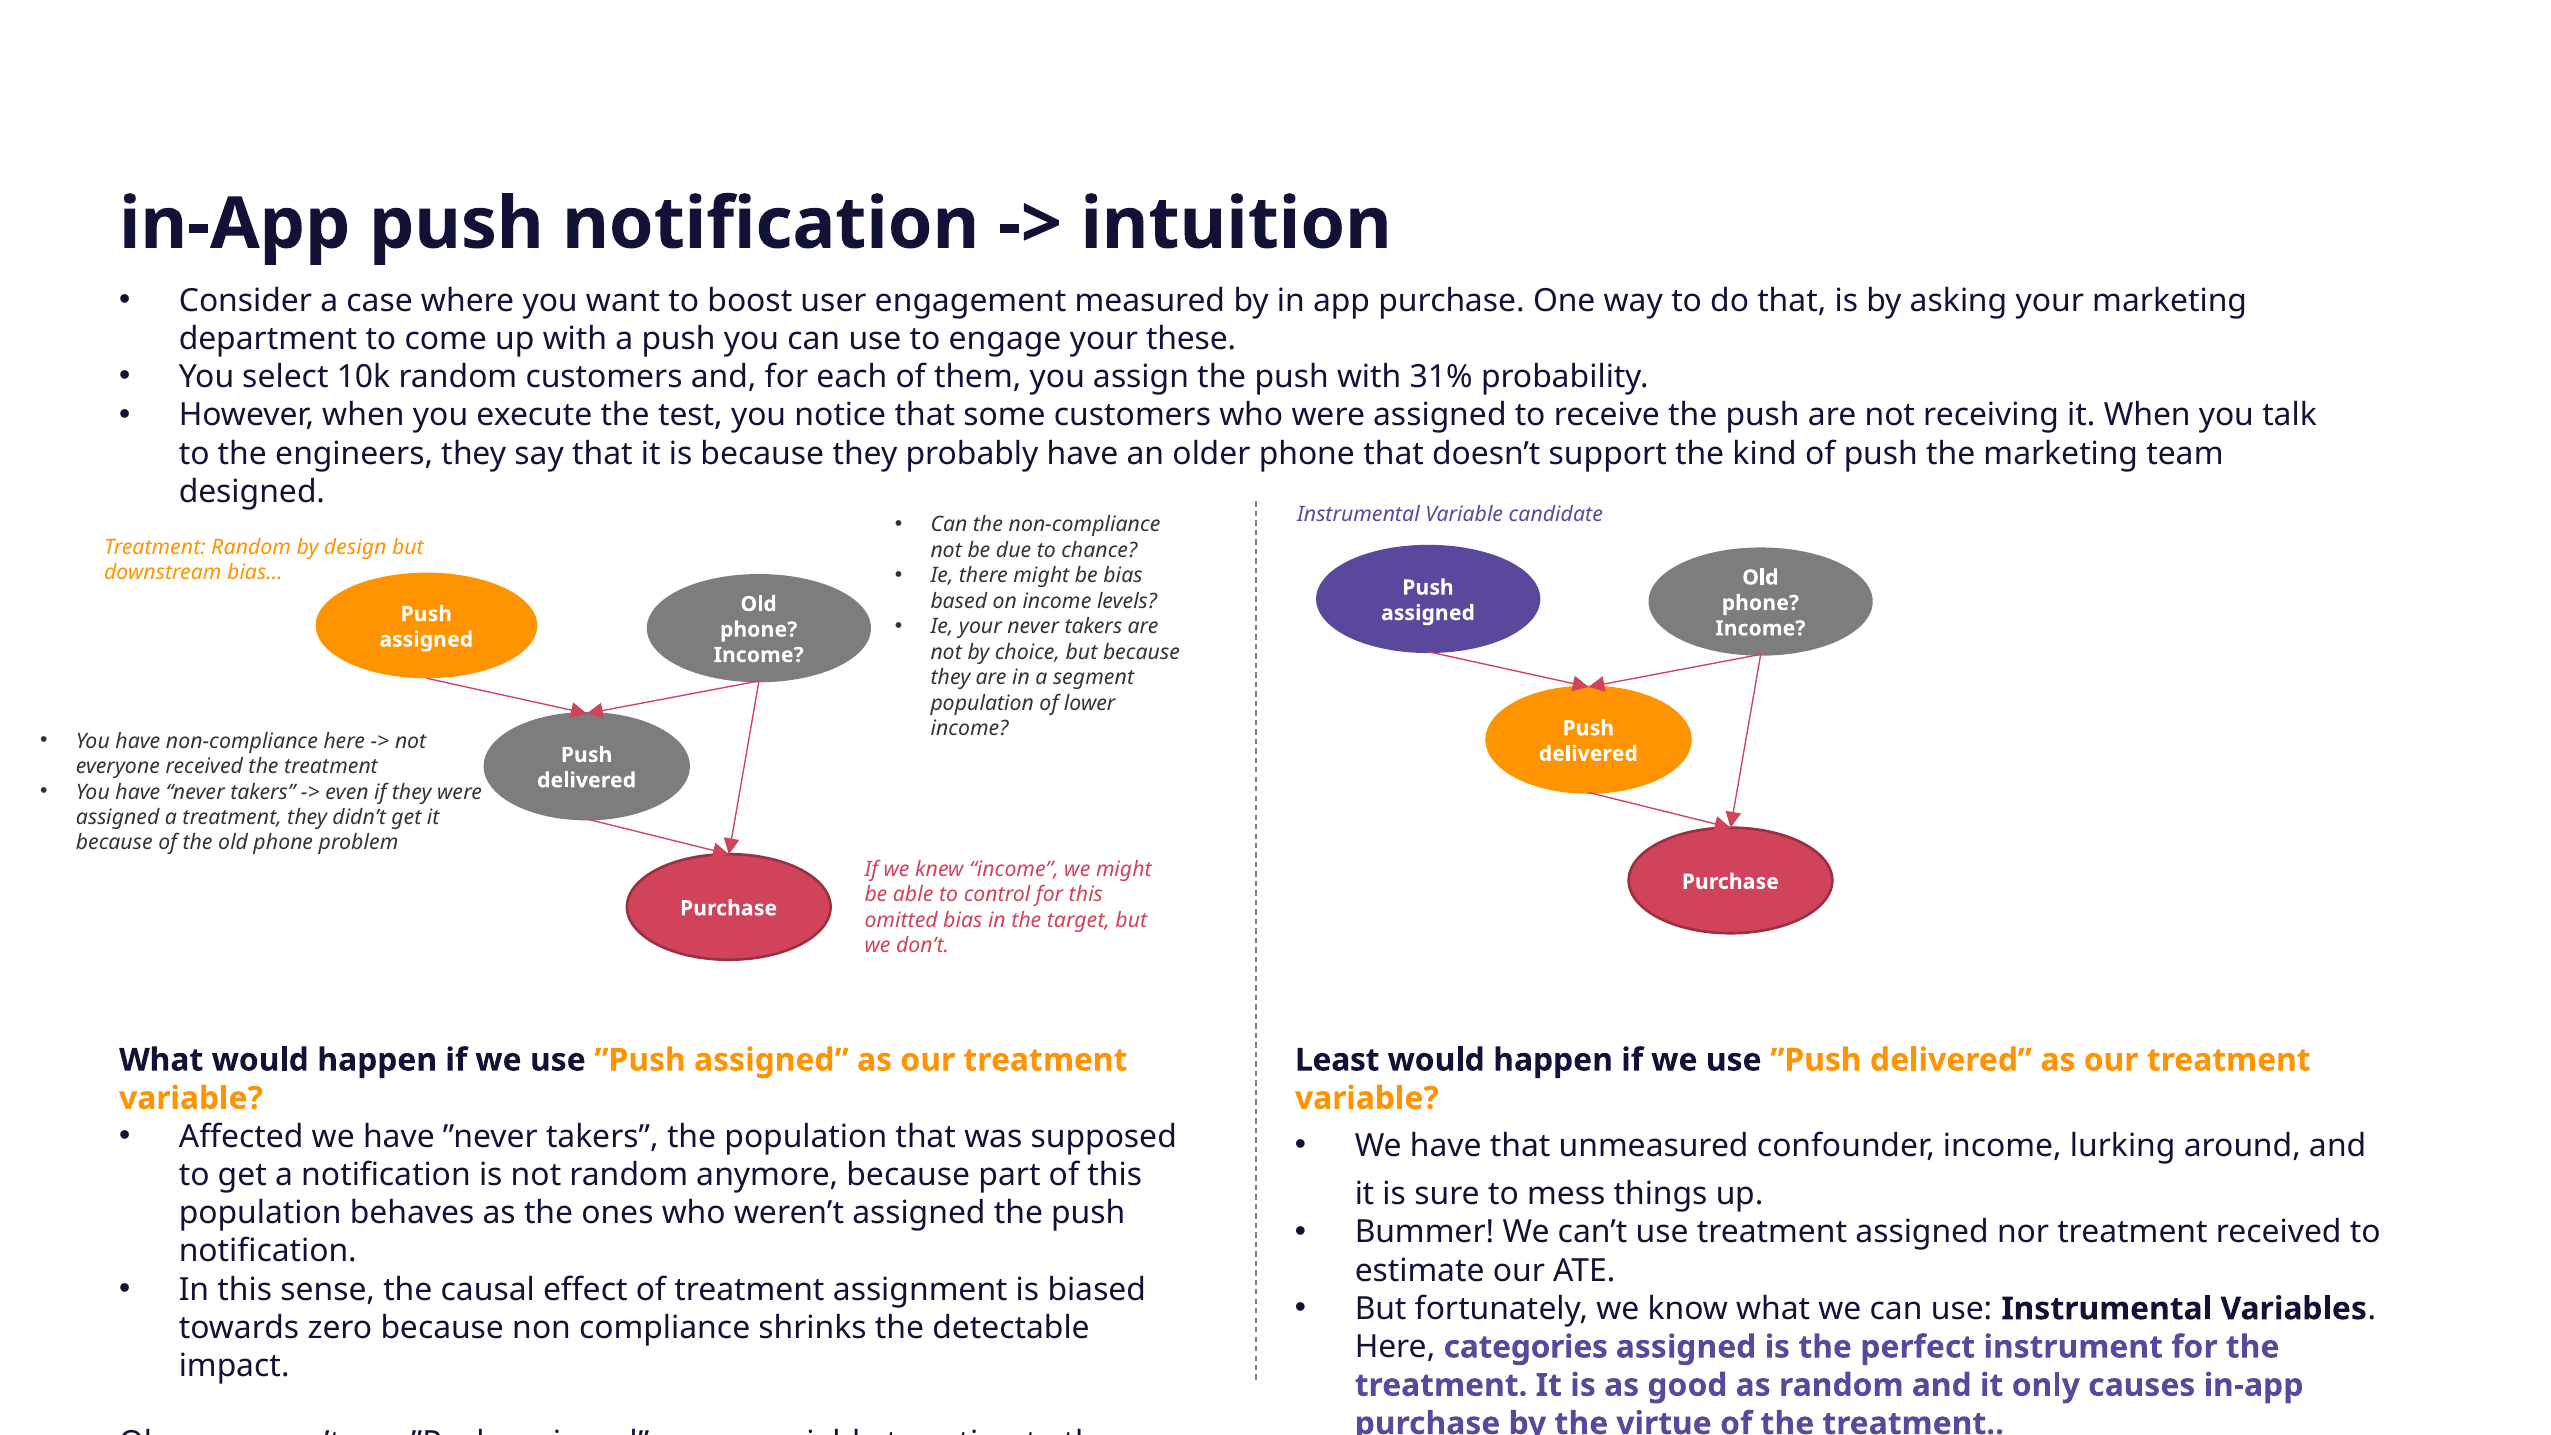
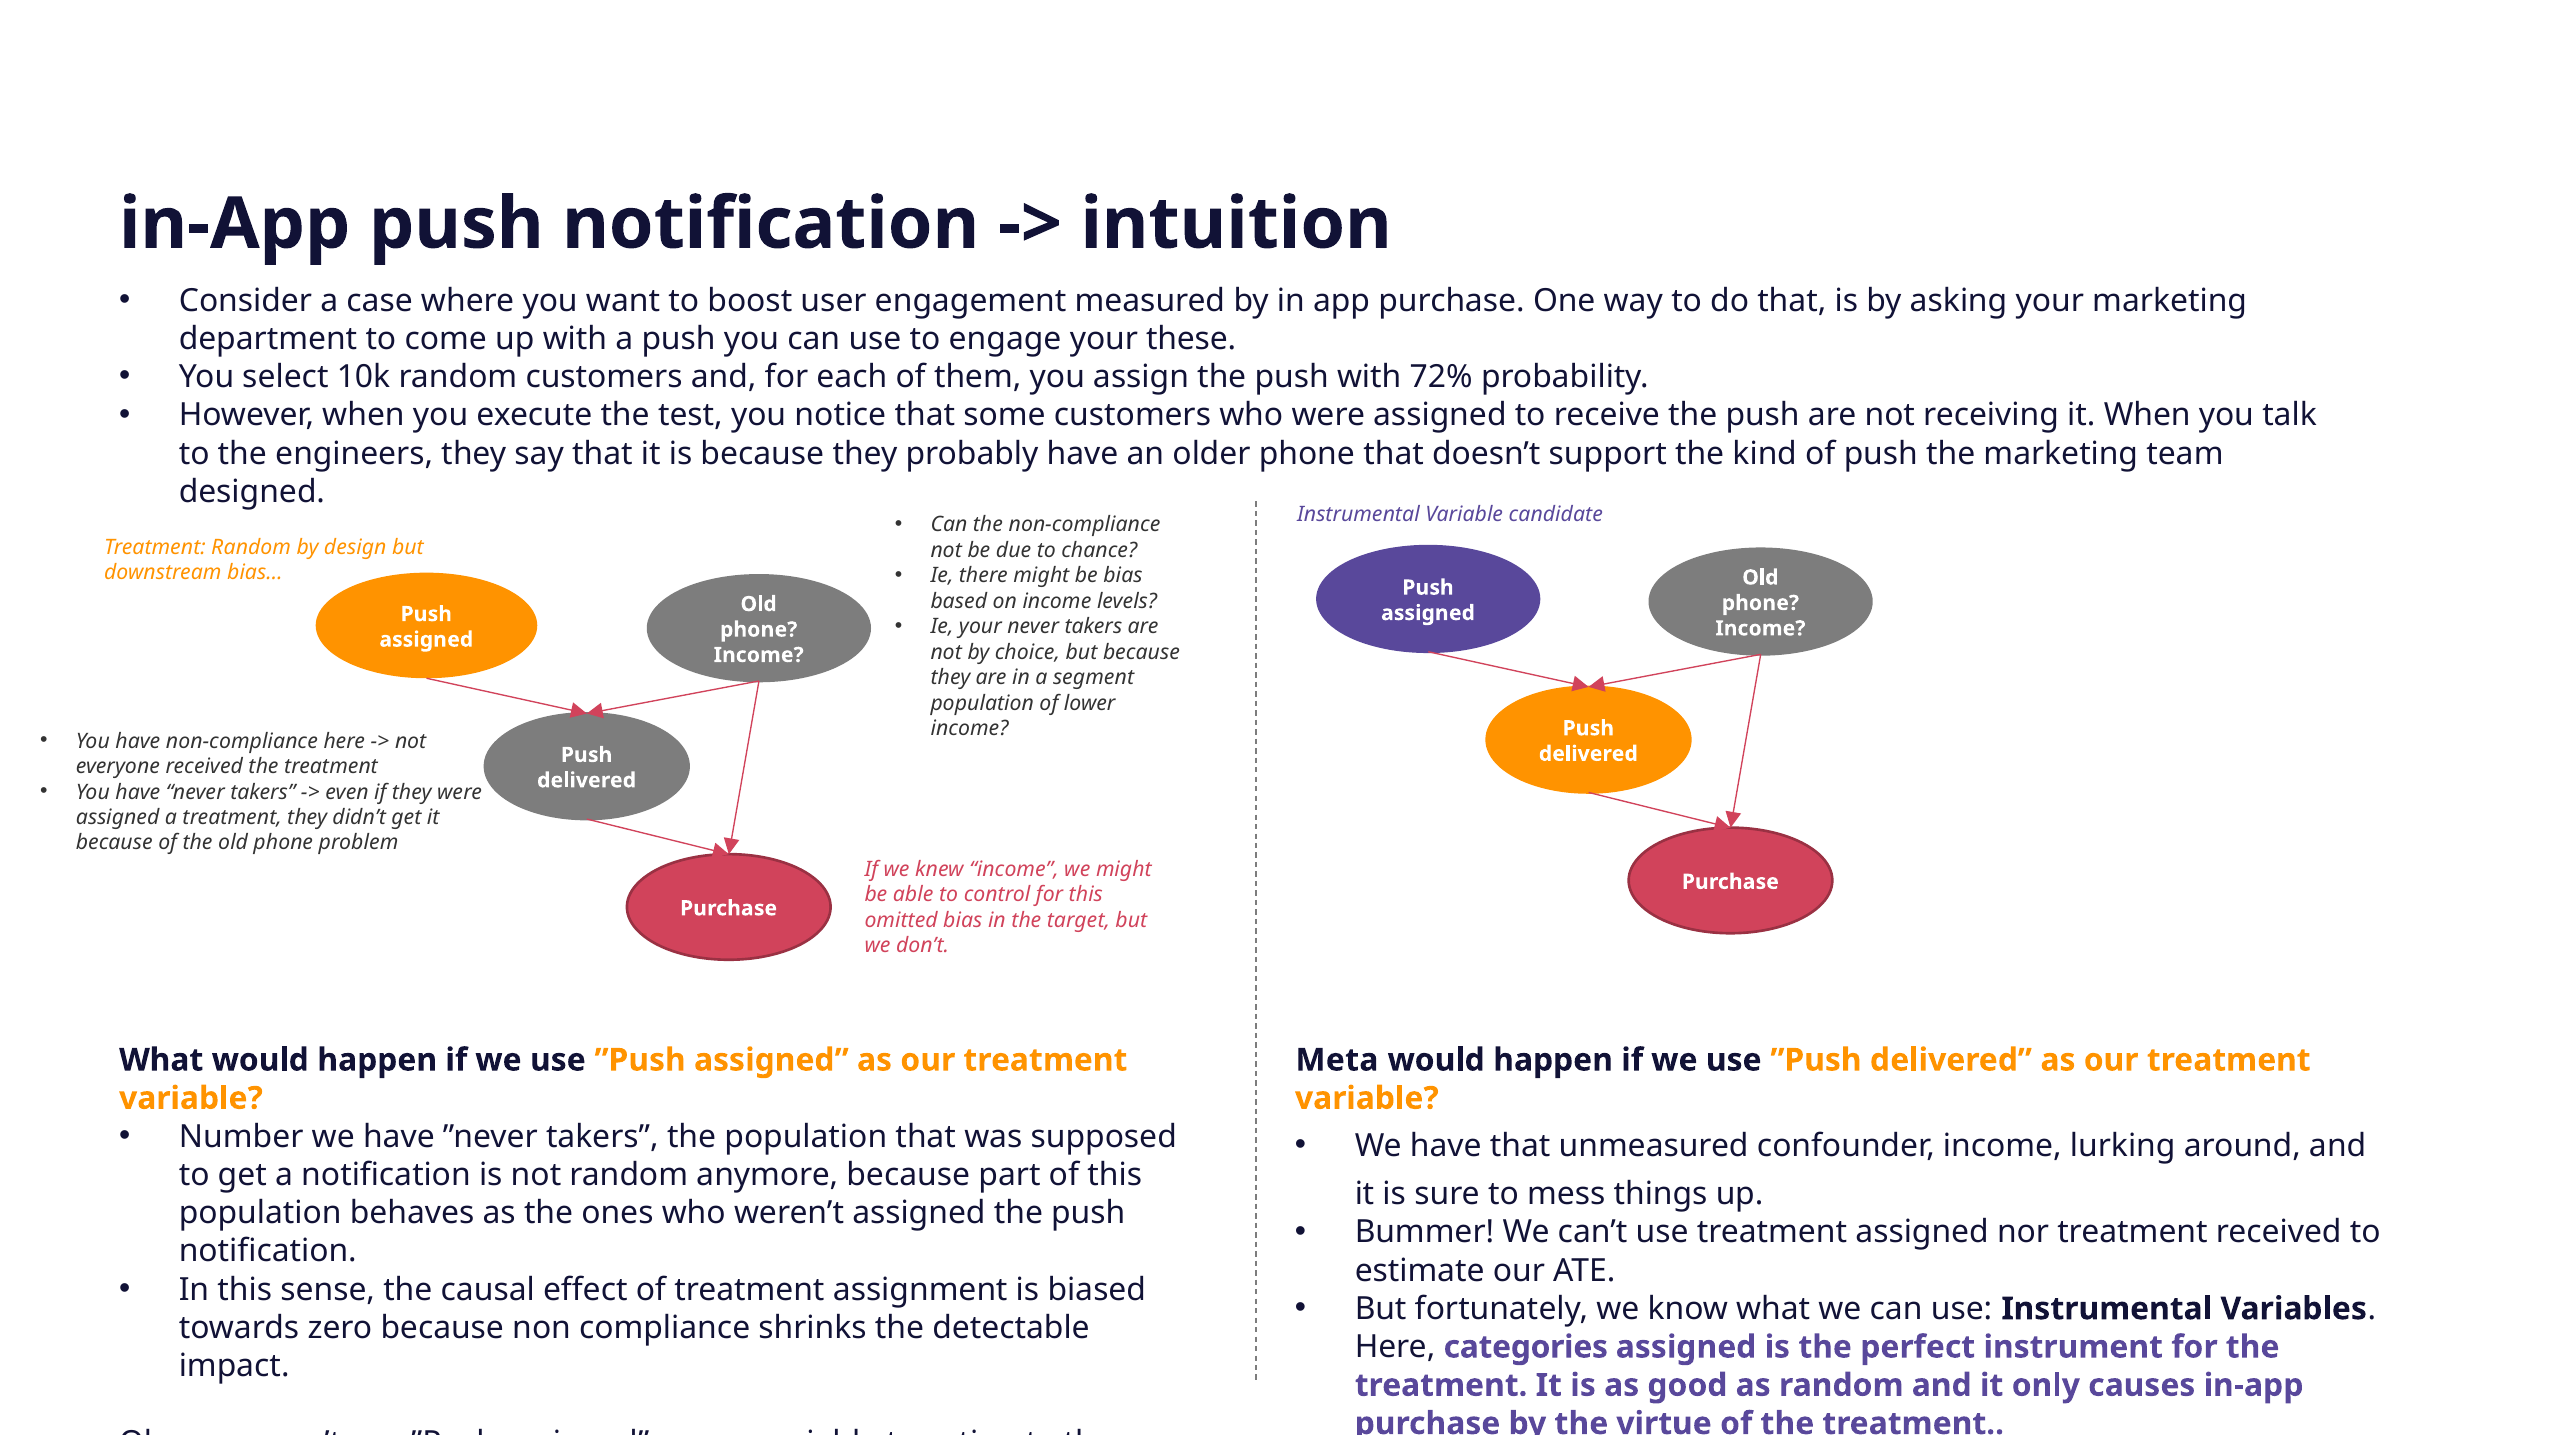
31%: 31% -> 72%
Least: Least -> Meta
Affected: Affected -> Number
